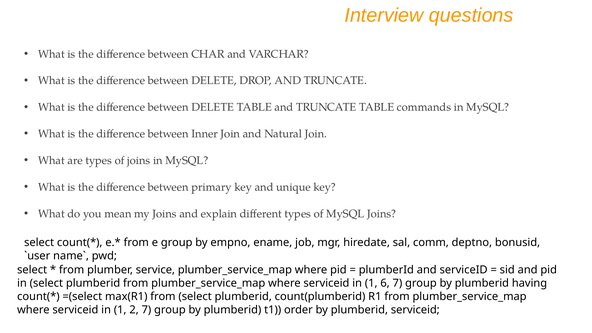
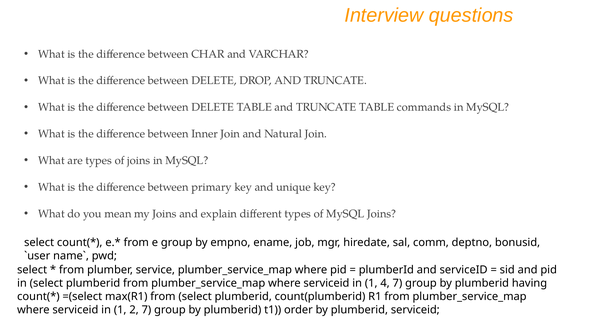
6: 6 -> 4
